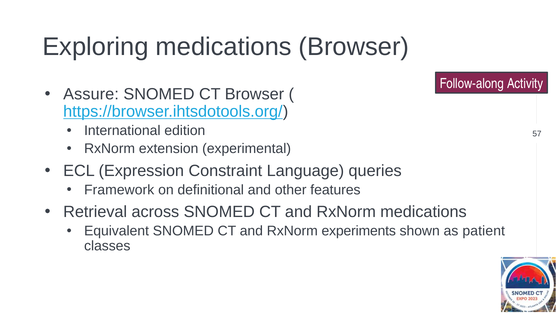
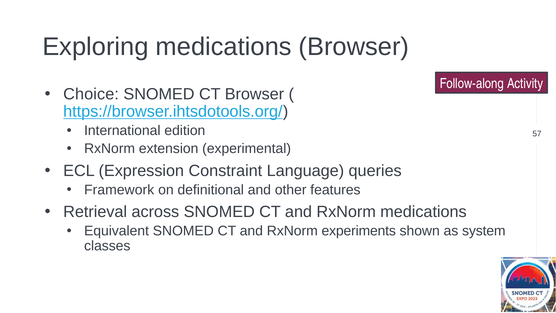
Assure: Assure -> Choice
patient: patient -> system
